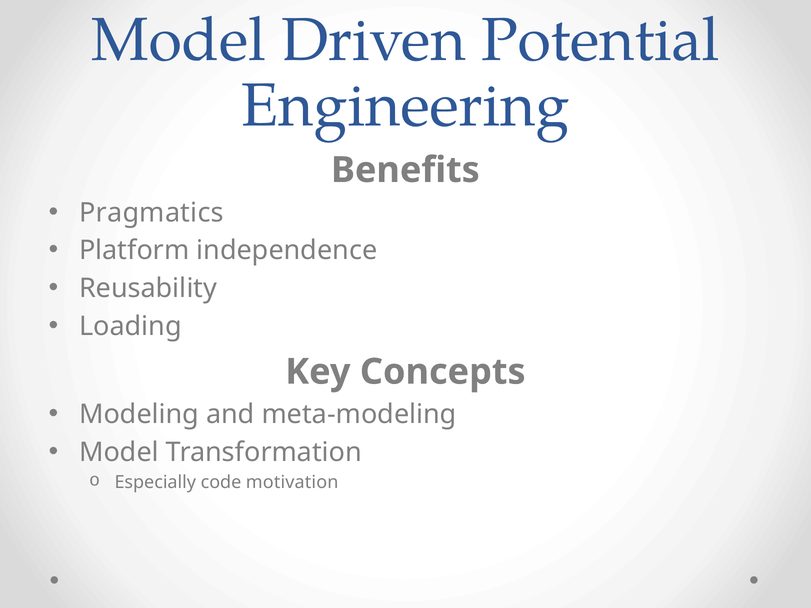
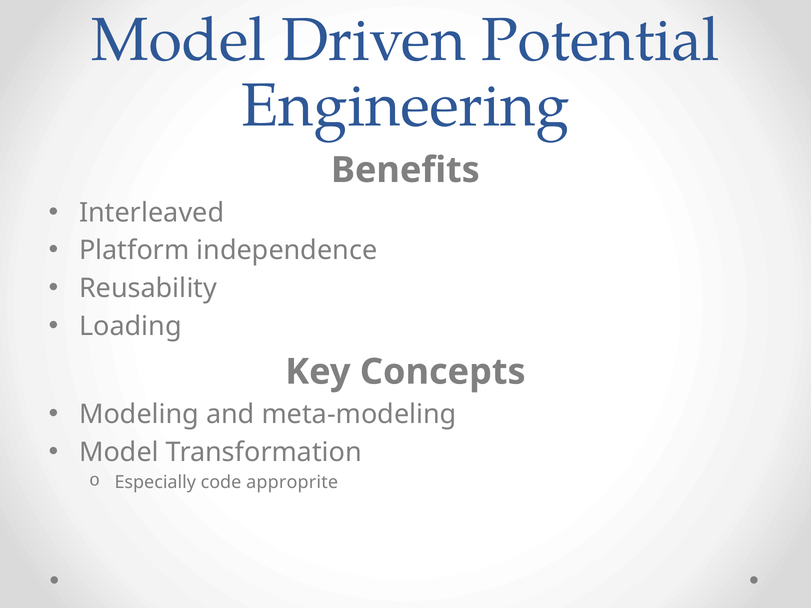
Pragmatics: Pragmatics -> Interleaved
motivation: motivation -> approprite
